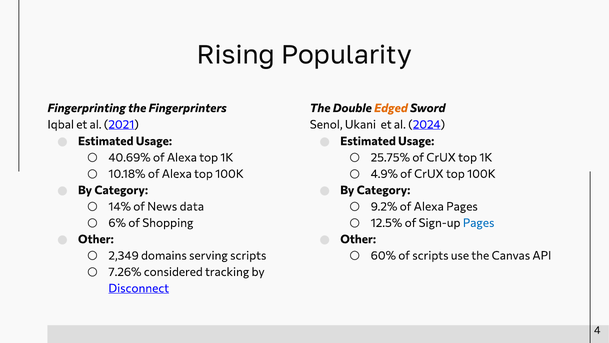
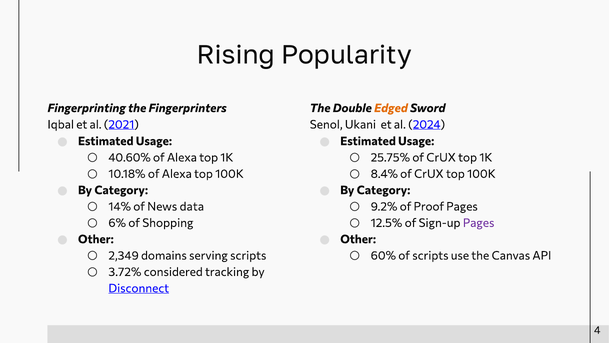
40.69%: 40.69% -> 40.60%
4.9%: 4.9% -> 8.4%
9.2% of Alexa: Alexa -> Proof
Pages at (479, 223) colour: blue -> purple
7.26%: 7.26% -> 3.72%
